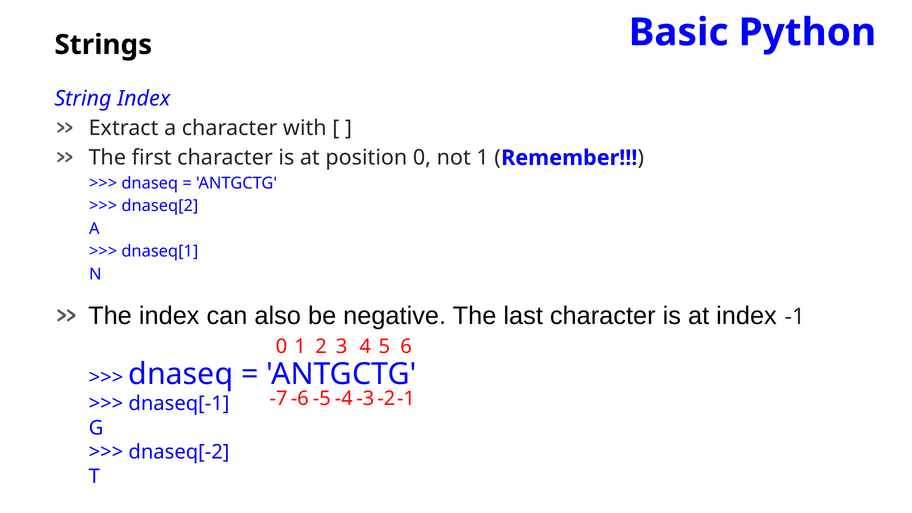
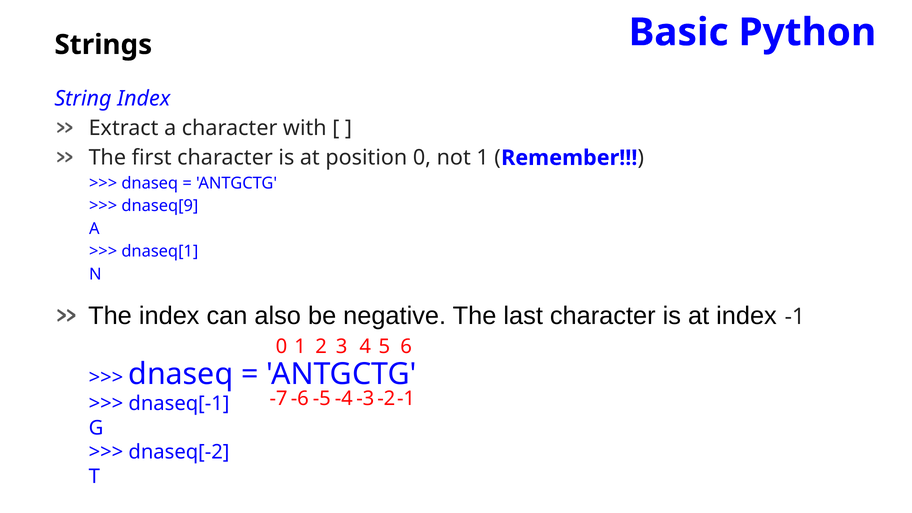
dnaseq[2: dnaseq[2 -> dnaseq[9
